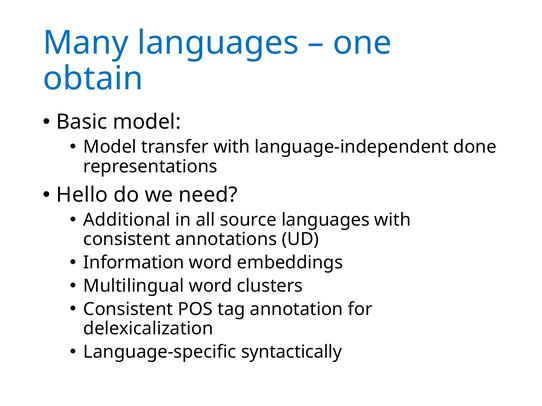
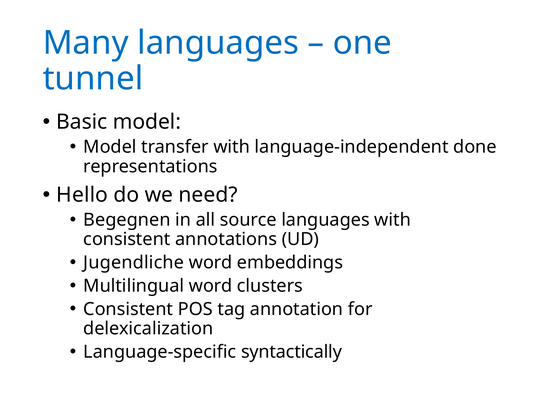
obtain: obtain -> tunnel
Additional: Additional -> Begegnen
Information: Information -> Jugendliche
